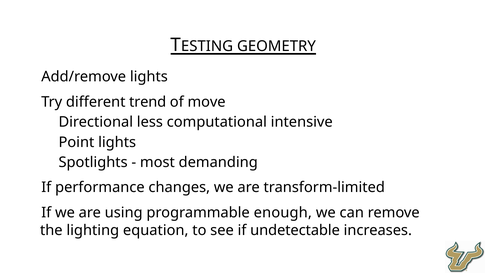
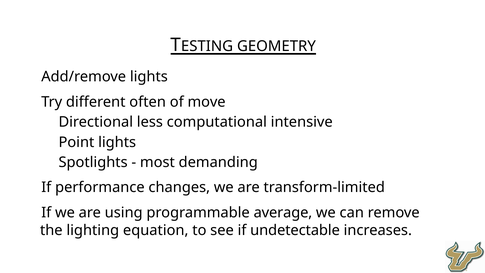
trend: trend -> often
enough: enough -> average
